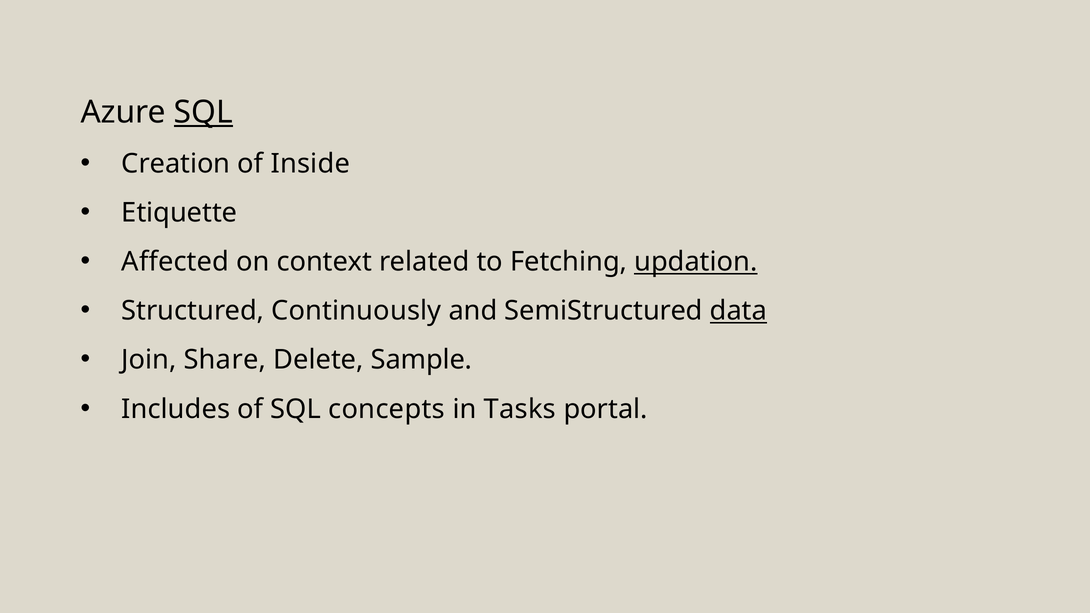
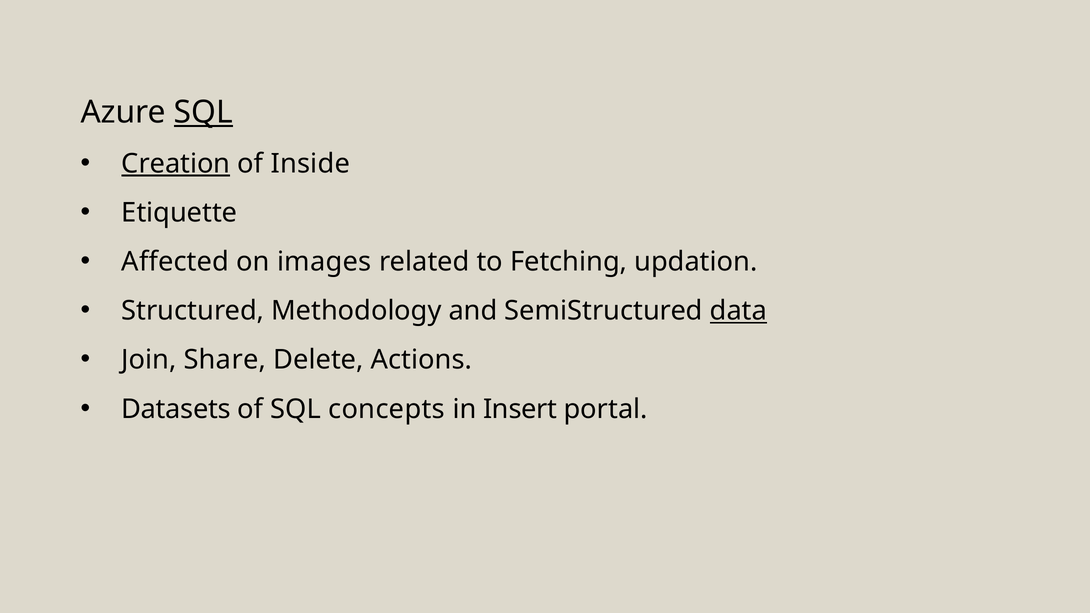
Creation underline: none -> present
context: context -> images
updation underline: present -> none
Continuously: Continuously -> Methodology
Sample: Sample -> Actions
Includes: Includes -> Datasets
Tasks: Tasks -> Insert
